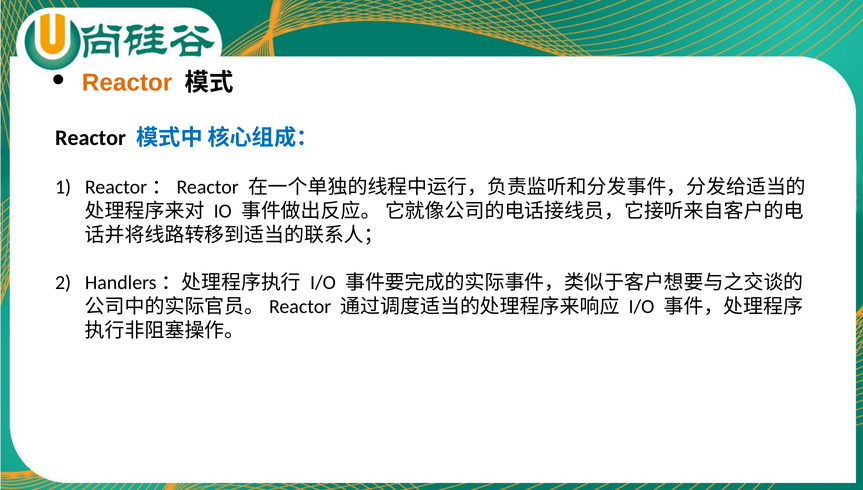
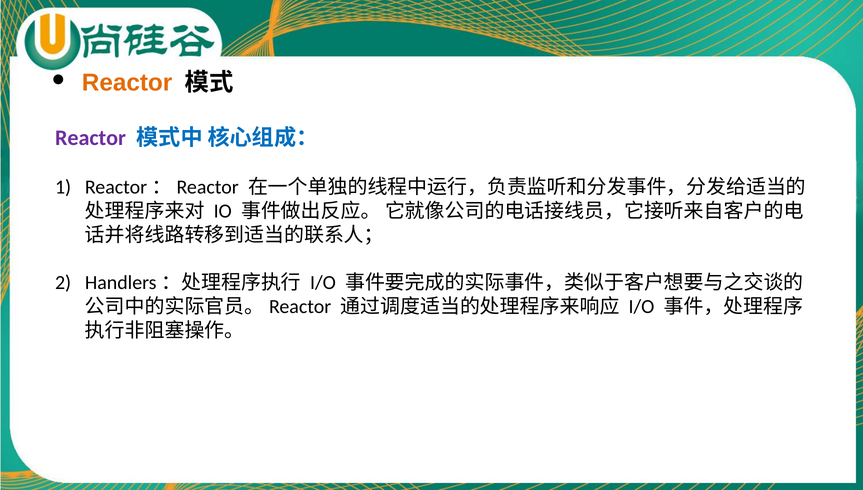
Reactor at (90, 138) colour: black -> purple
